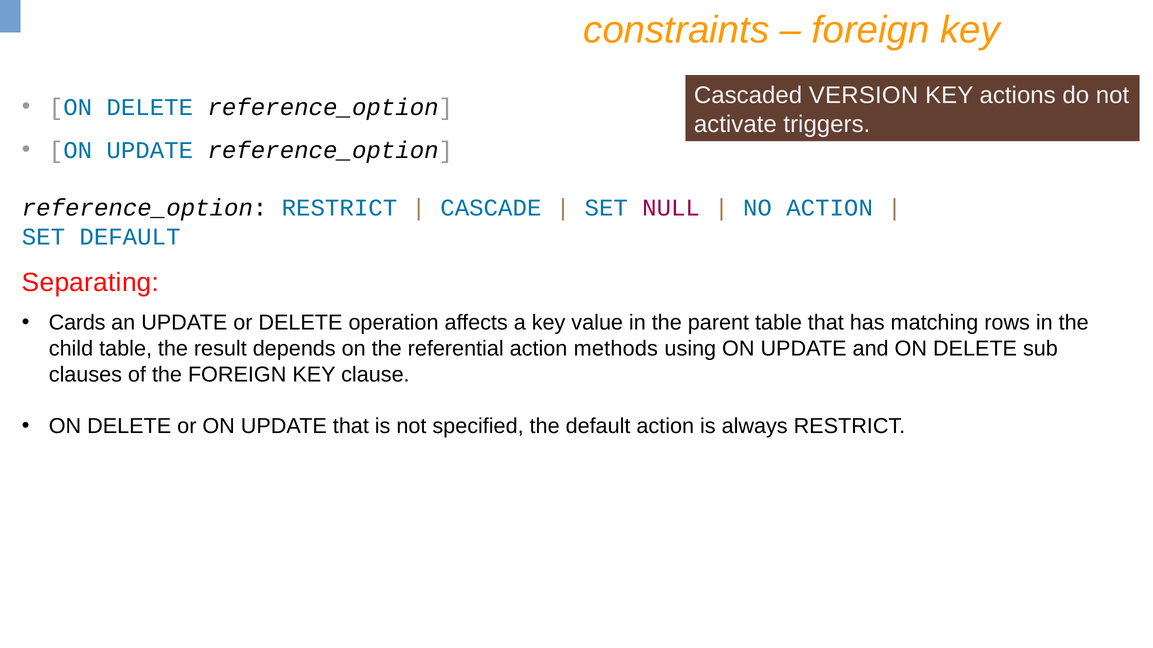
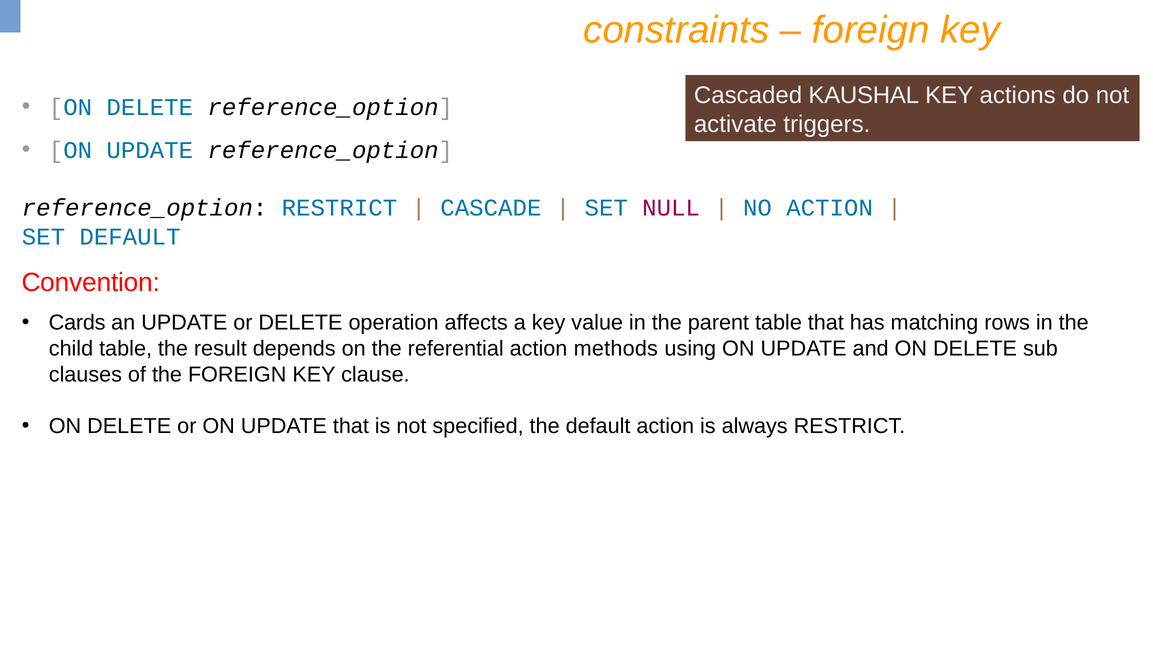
VERSION: VERSION -> KAUSHAL
Separating: Separating -> Convention
